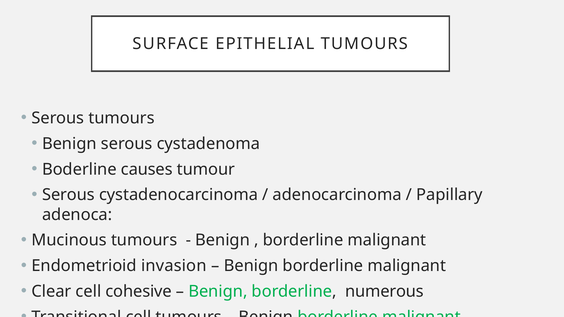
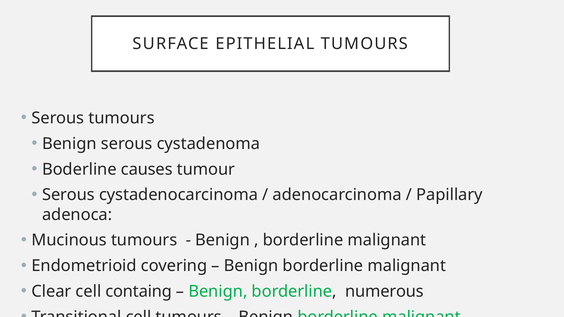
invasion: invasion -> covering
cohesive: cohesive -> containg
